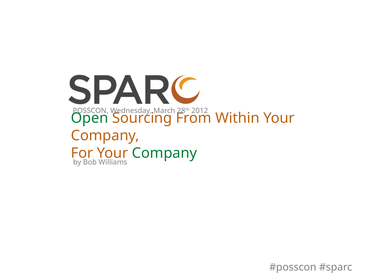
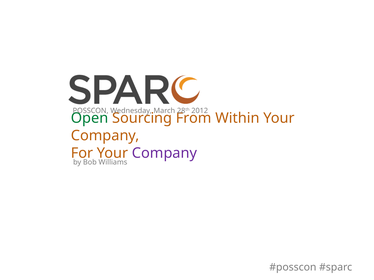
Company at (164, 153) colour: green -> purple
